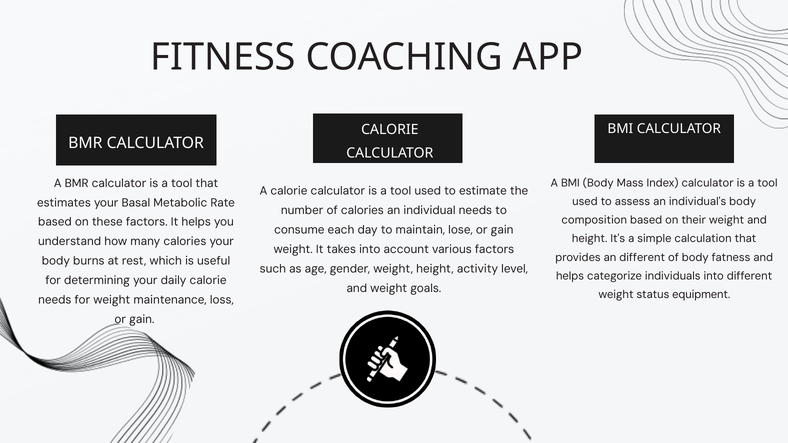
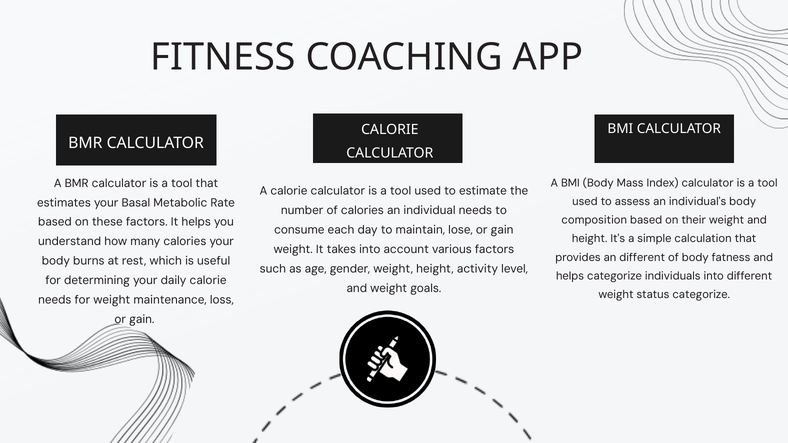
status equipment: equipment -> categorize
